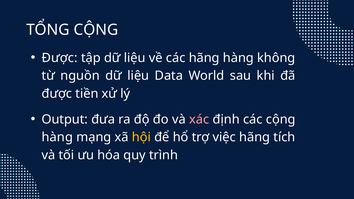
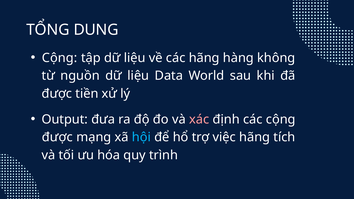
TỔNG CỘNG: CỘNG -> DUNG
Được at (60, 58): Được -> Cộng
hàng at (57, 137): hàng -> được
hội colour: yellow -> light blue
